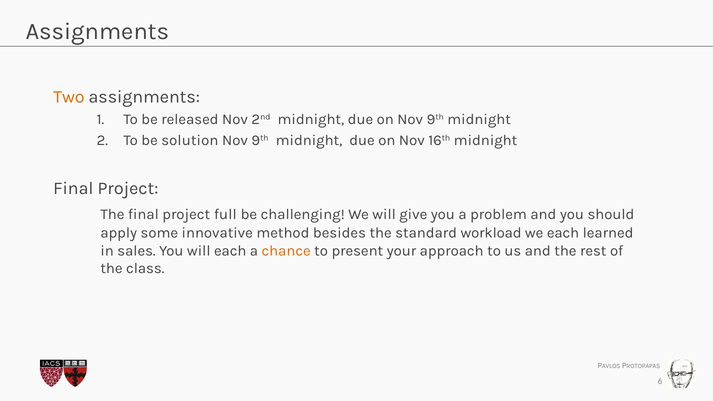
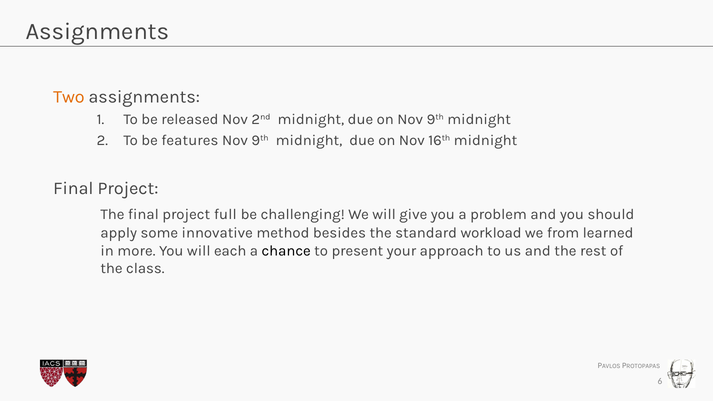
solution: solution -> features
we each: each -> from
sales: sales -> more
chance colour: orange -> black
